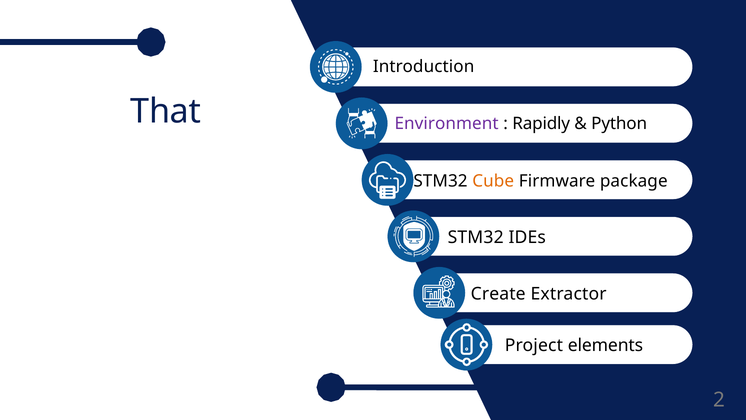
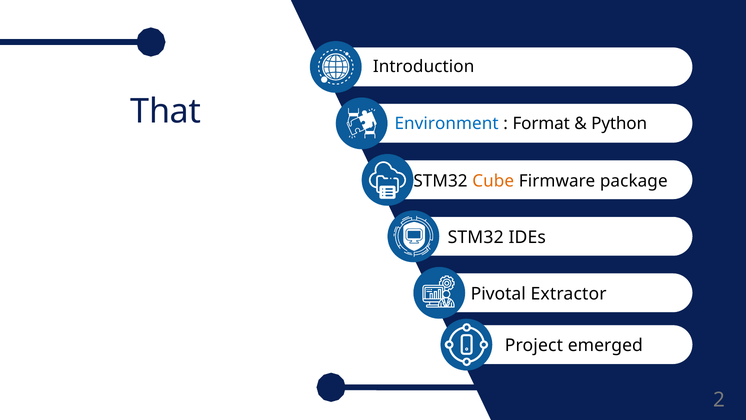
Environment colour: purple -> blue
Rapidly: Rapidly -> Format
Create: Create -> Pivotal
elements: elements -> emerged
